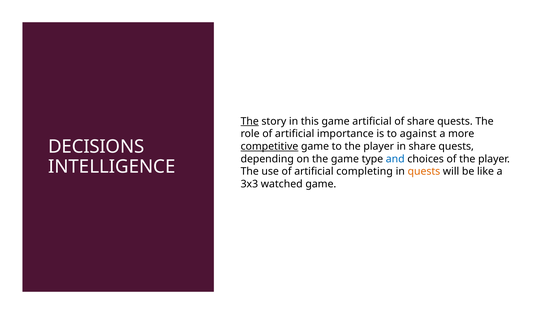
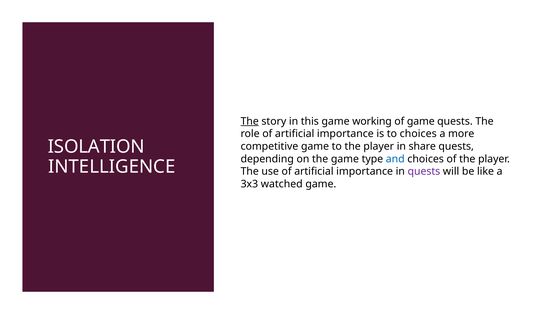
game artificial: artificial -> working
of share: share -> game
to against: against -> choices
DECISIONS: DECISIONS -> ISOLATION
competitive underline: present -> none
use of artificial completing: completing -> importance
quests at (424, 172) colour: orange -> purple
